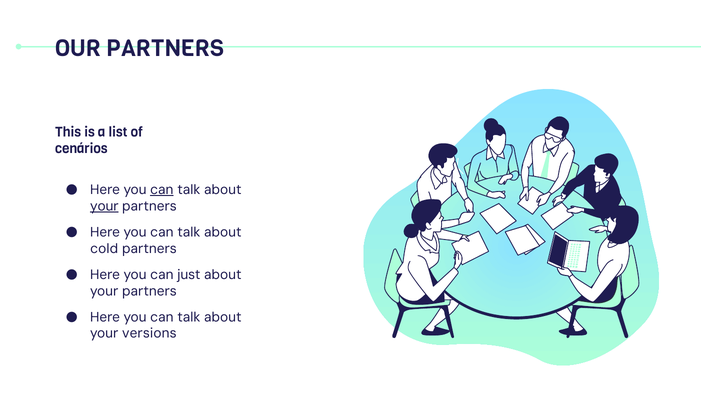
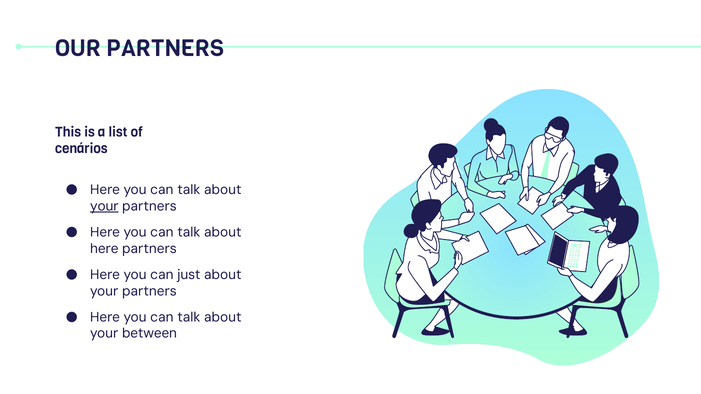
can at (162, 190) underline: present -> none
cold at (104, 249): cold -> here
versions: versions -> between
